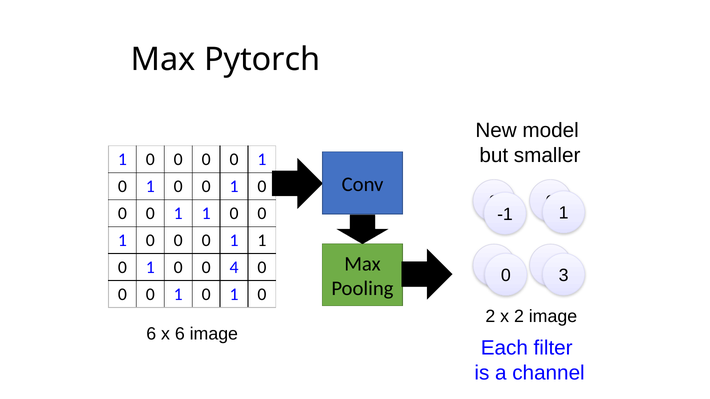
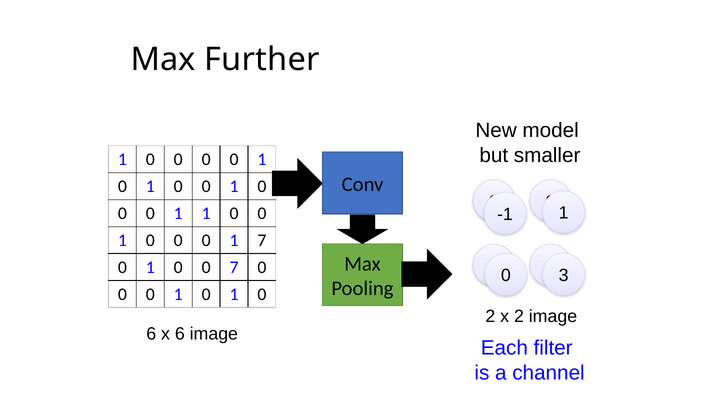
Pytorch: Pytorch -> Further
1 at (262, 240): 1 -> 7
0 4: 4 -> 7
